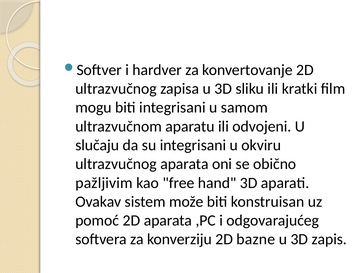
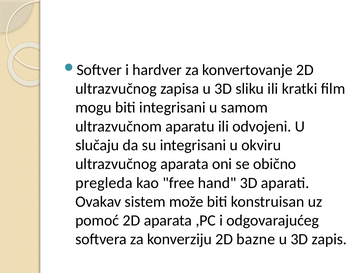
pažljivim: pažljivim -> pregleda
